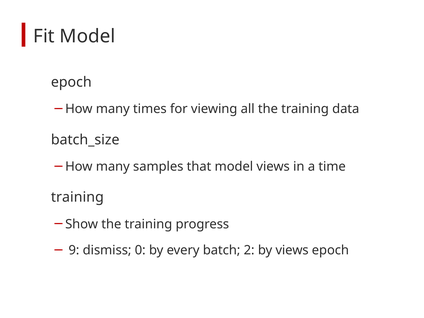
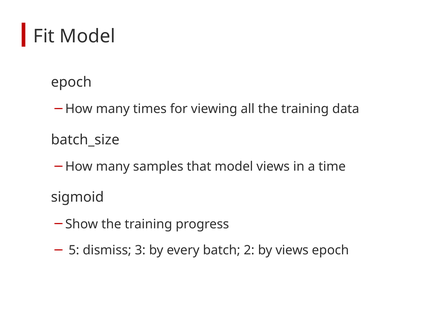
training at (77, 197): training -> sigmoid
9: 9 -> 5
0: 0 -> 3
